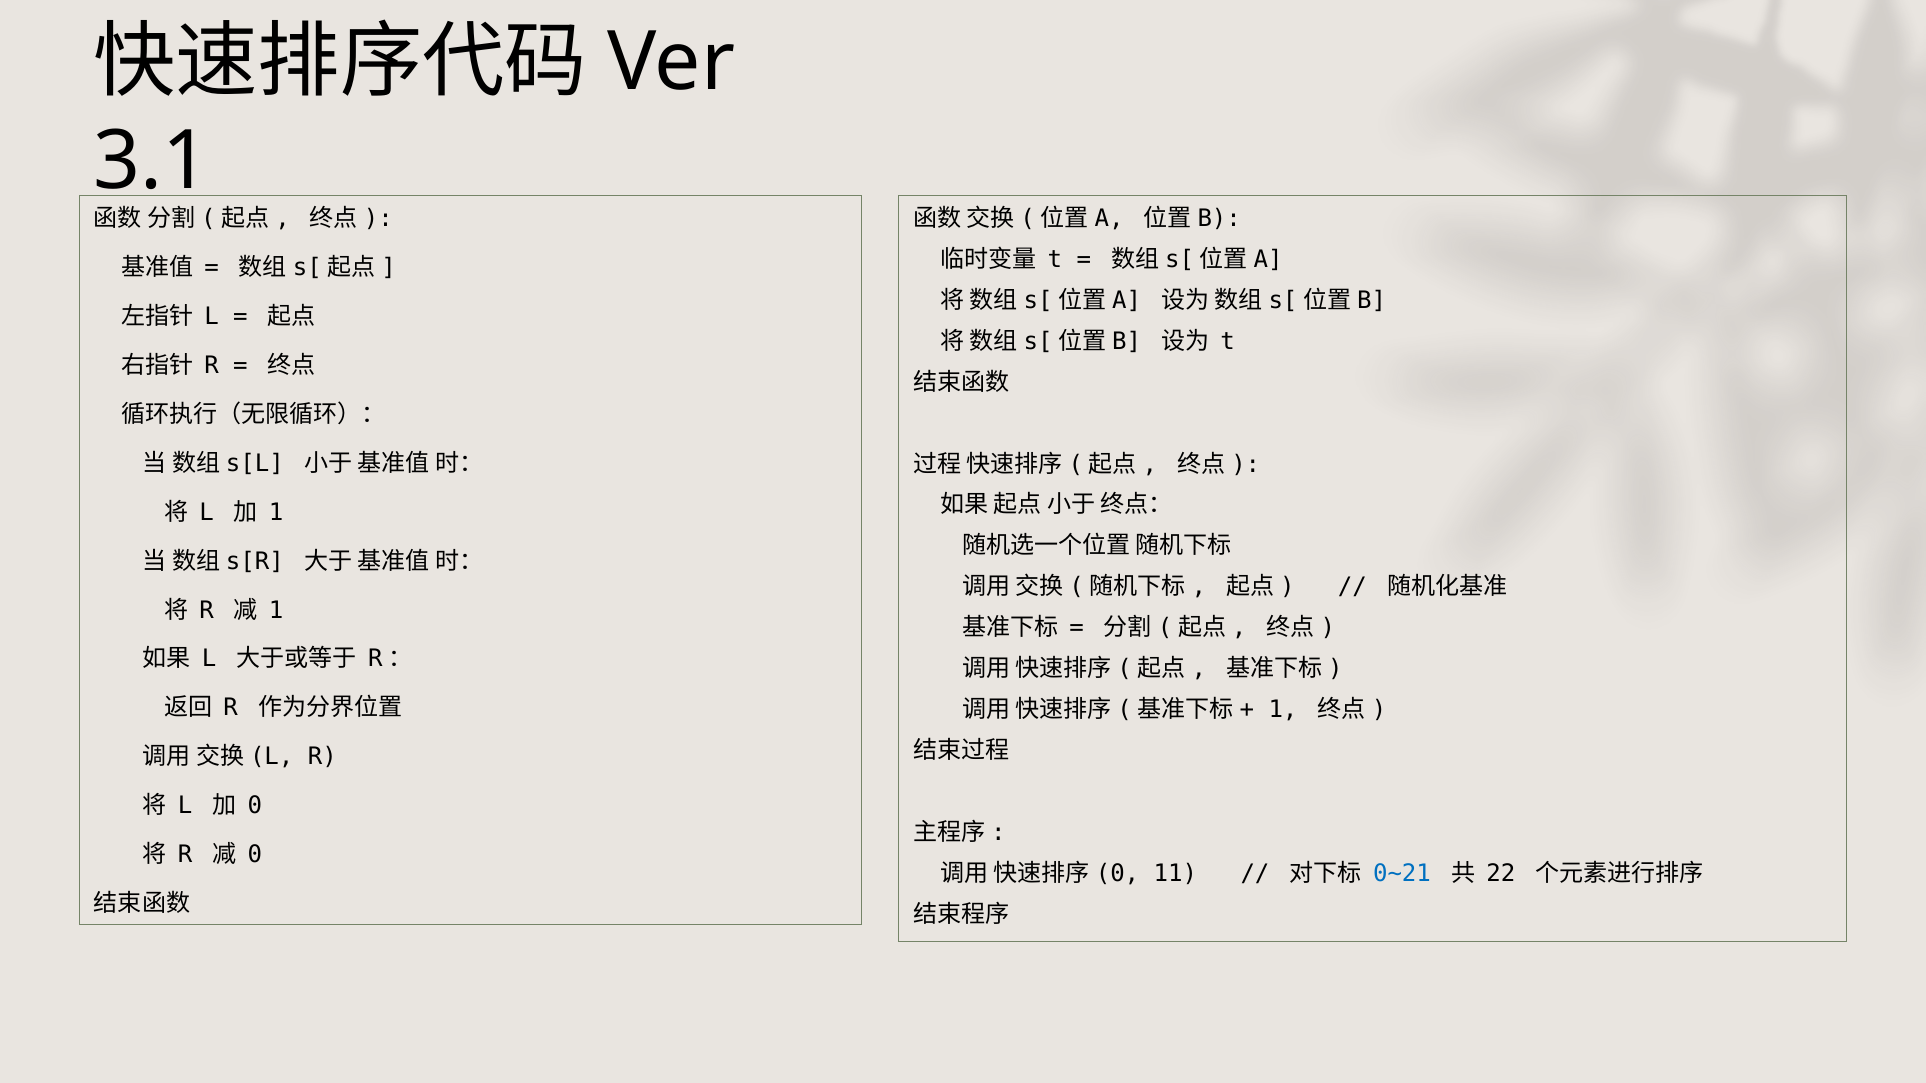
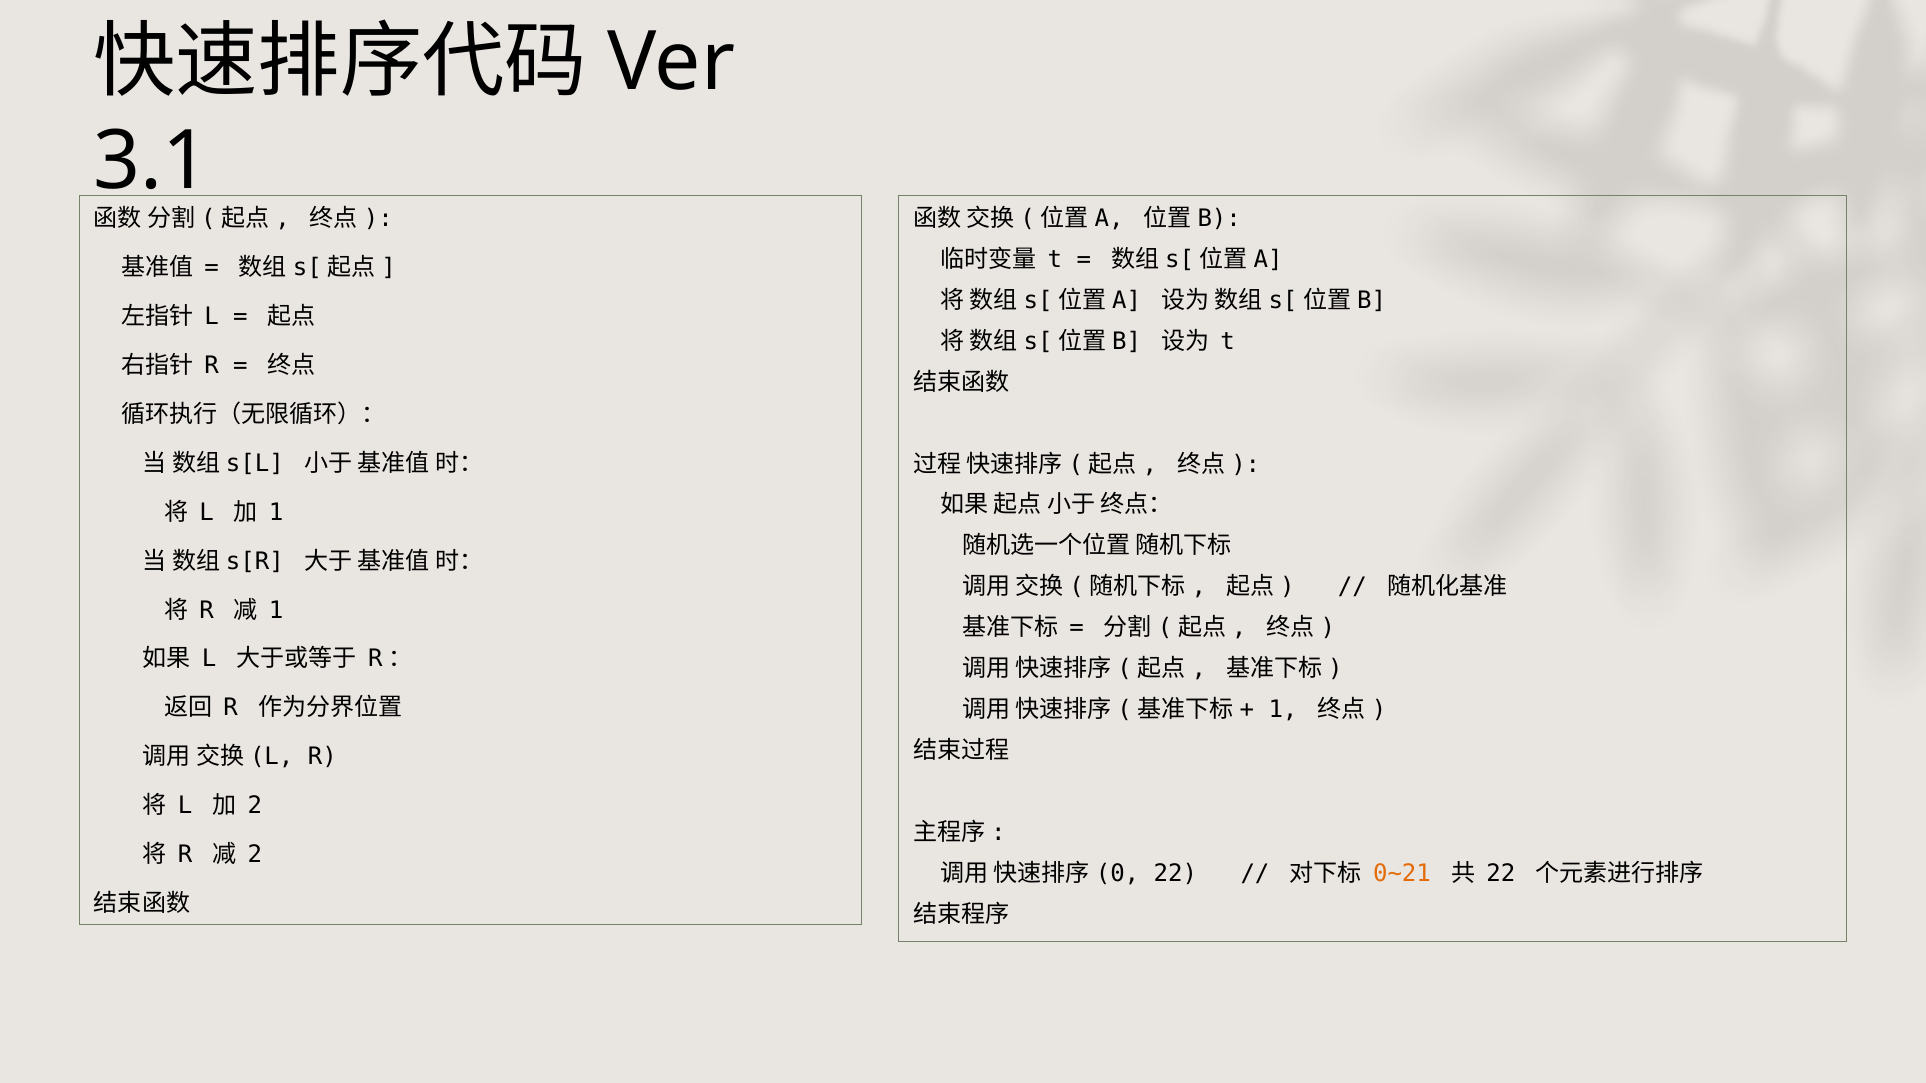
0 at (255, 806): 0 -> 2
0 at (255, 855): 0 -> 2
11 at (1175, 874): 11 -> 22
0~21 colour: blue -> orange
